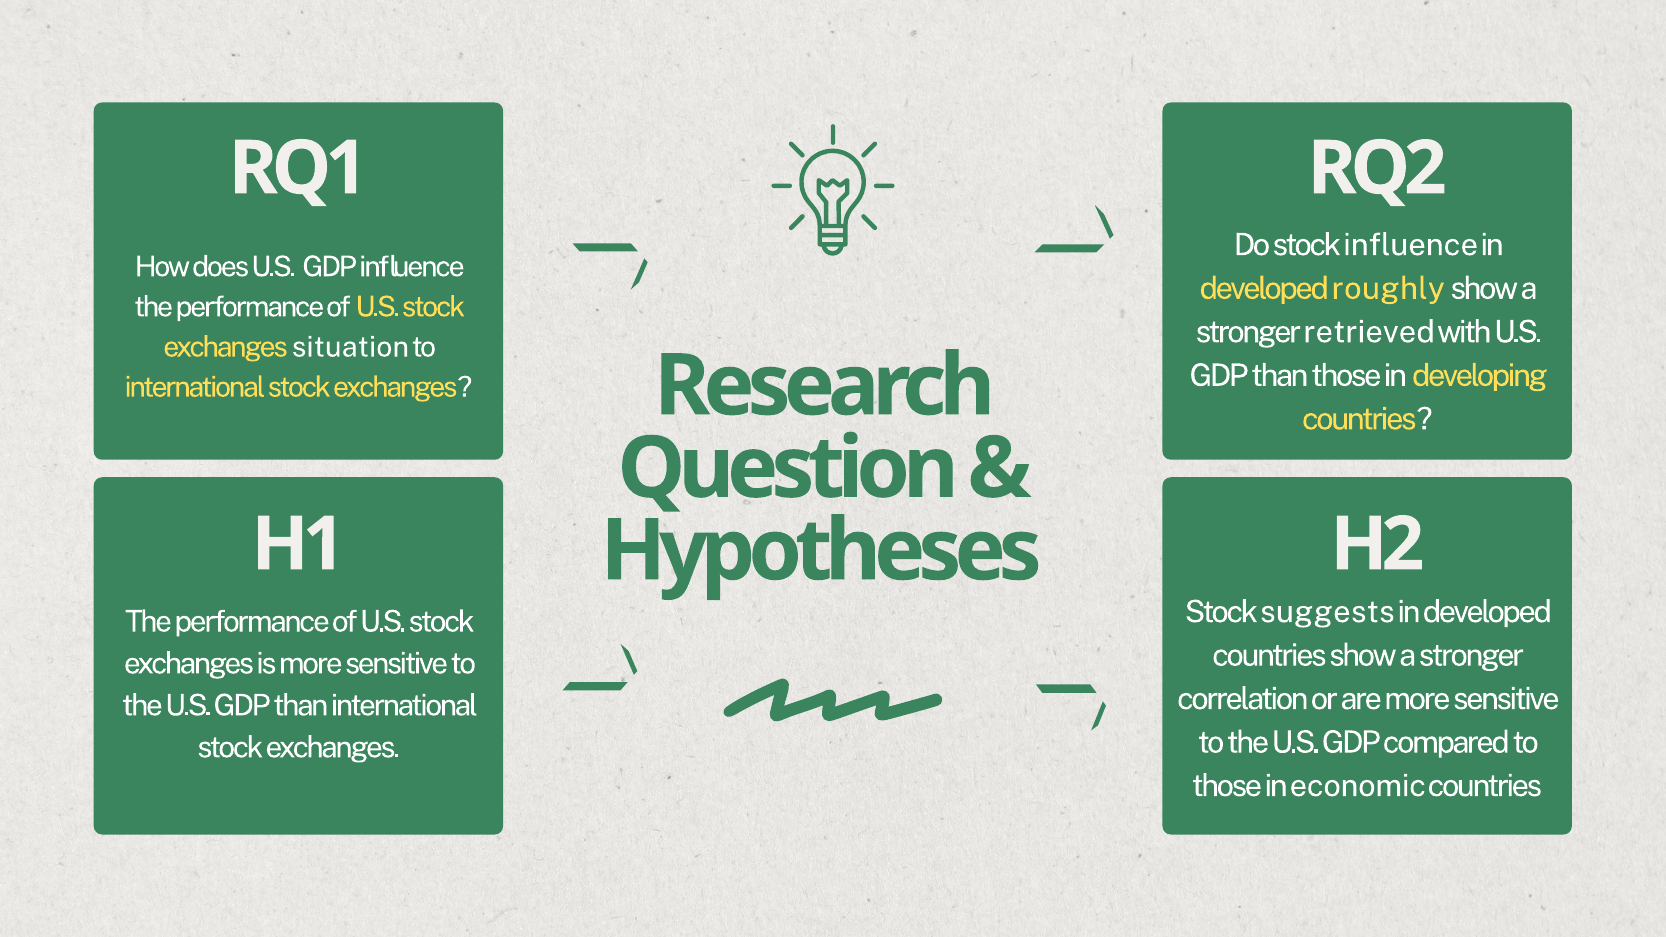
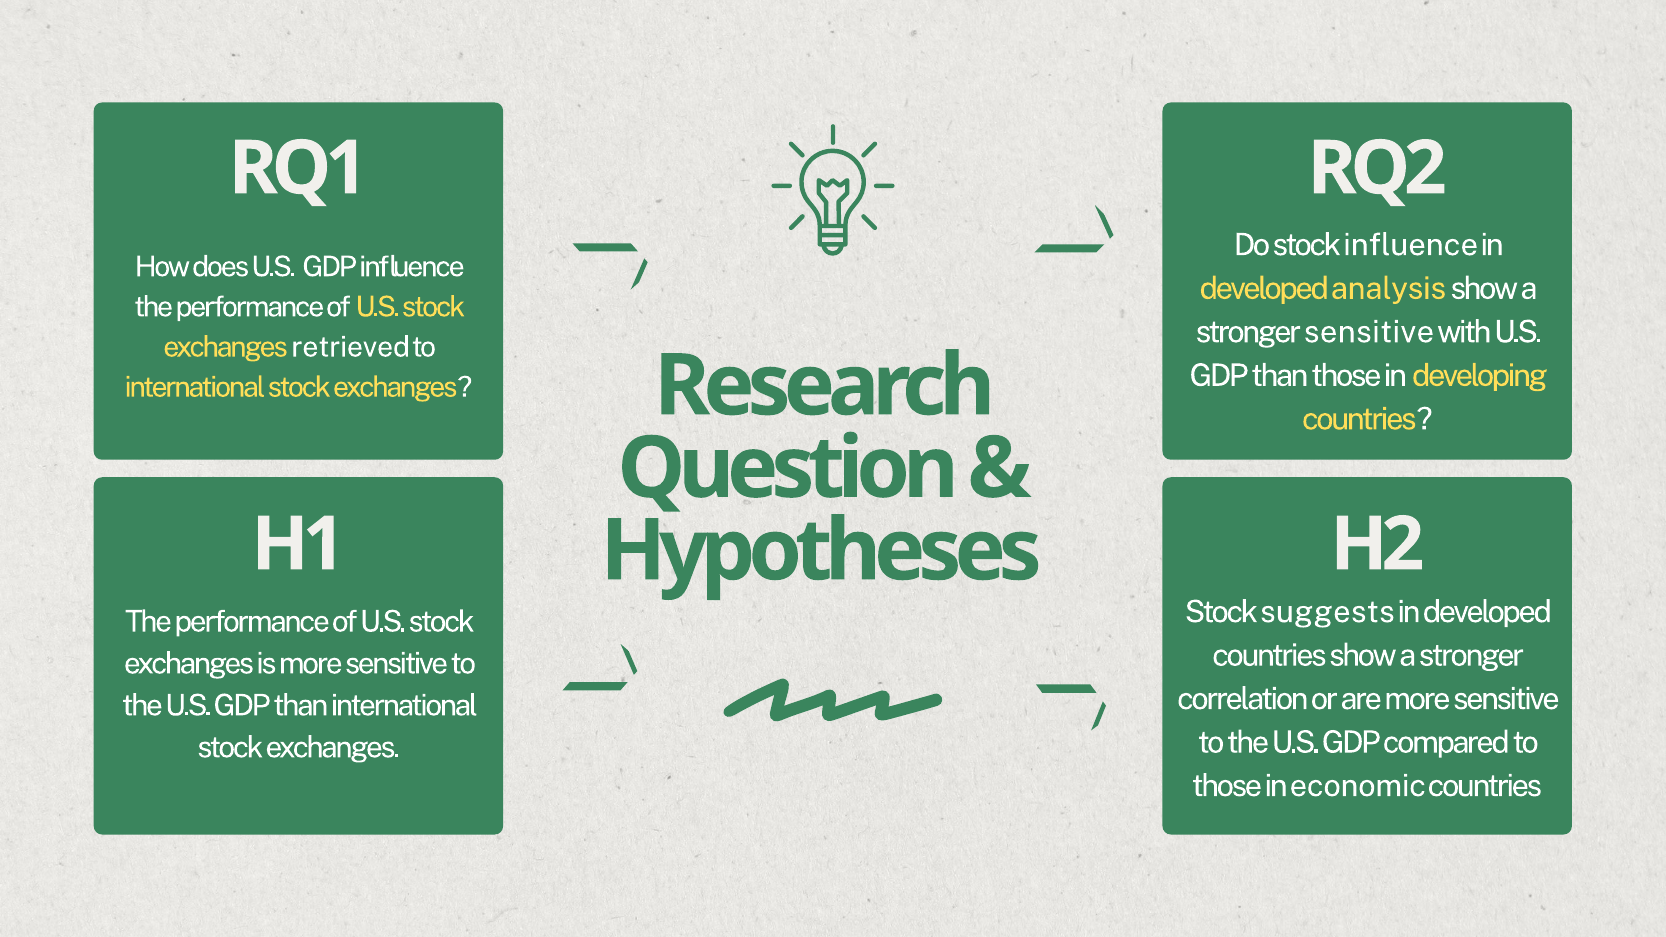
roughly: roughly -> analysis
stronger retrieved: retrieved -> sensitive
situation: situation -> retrieved
